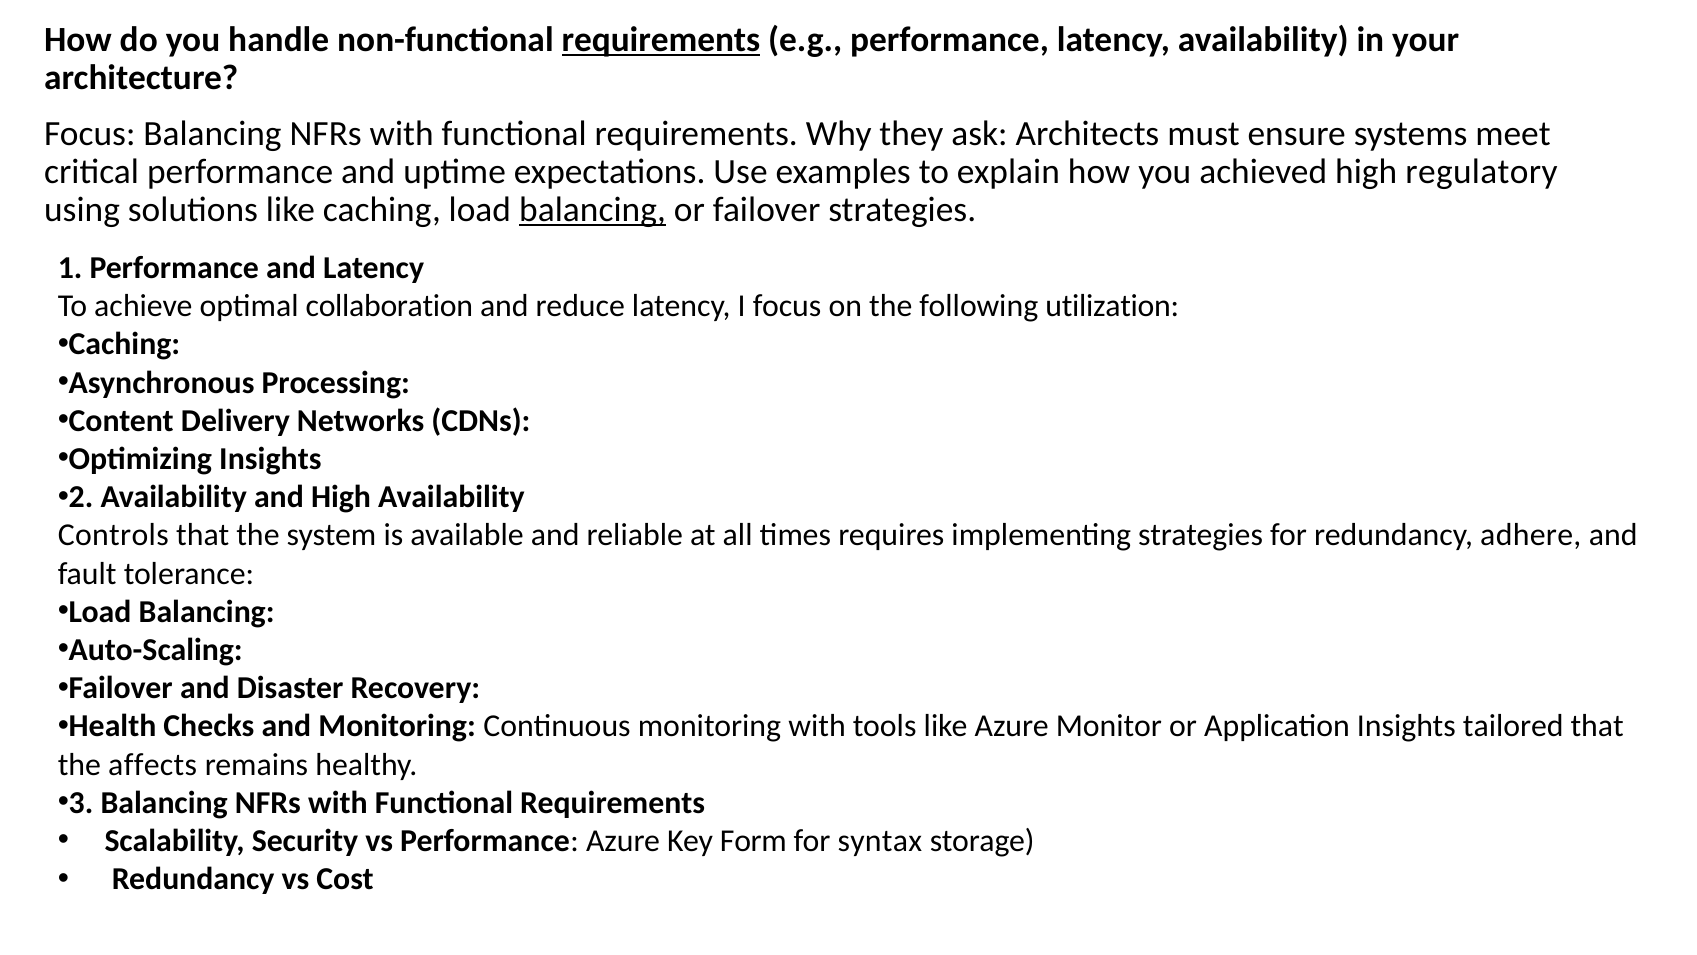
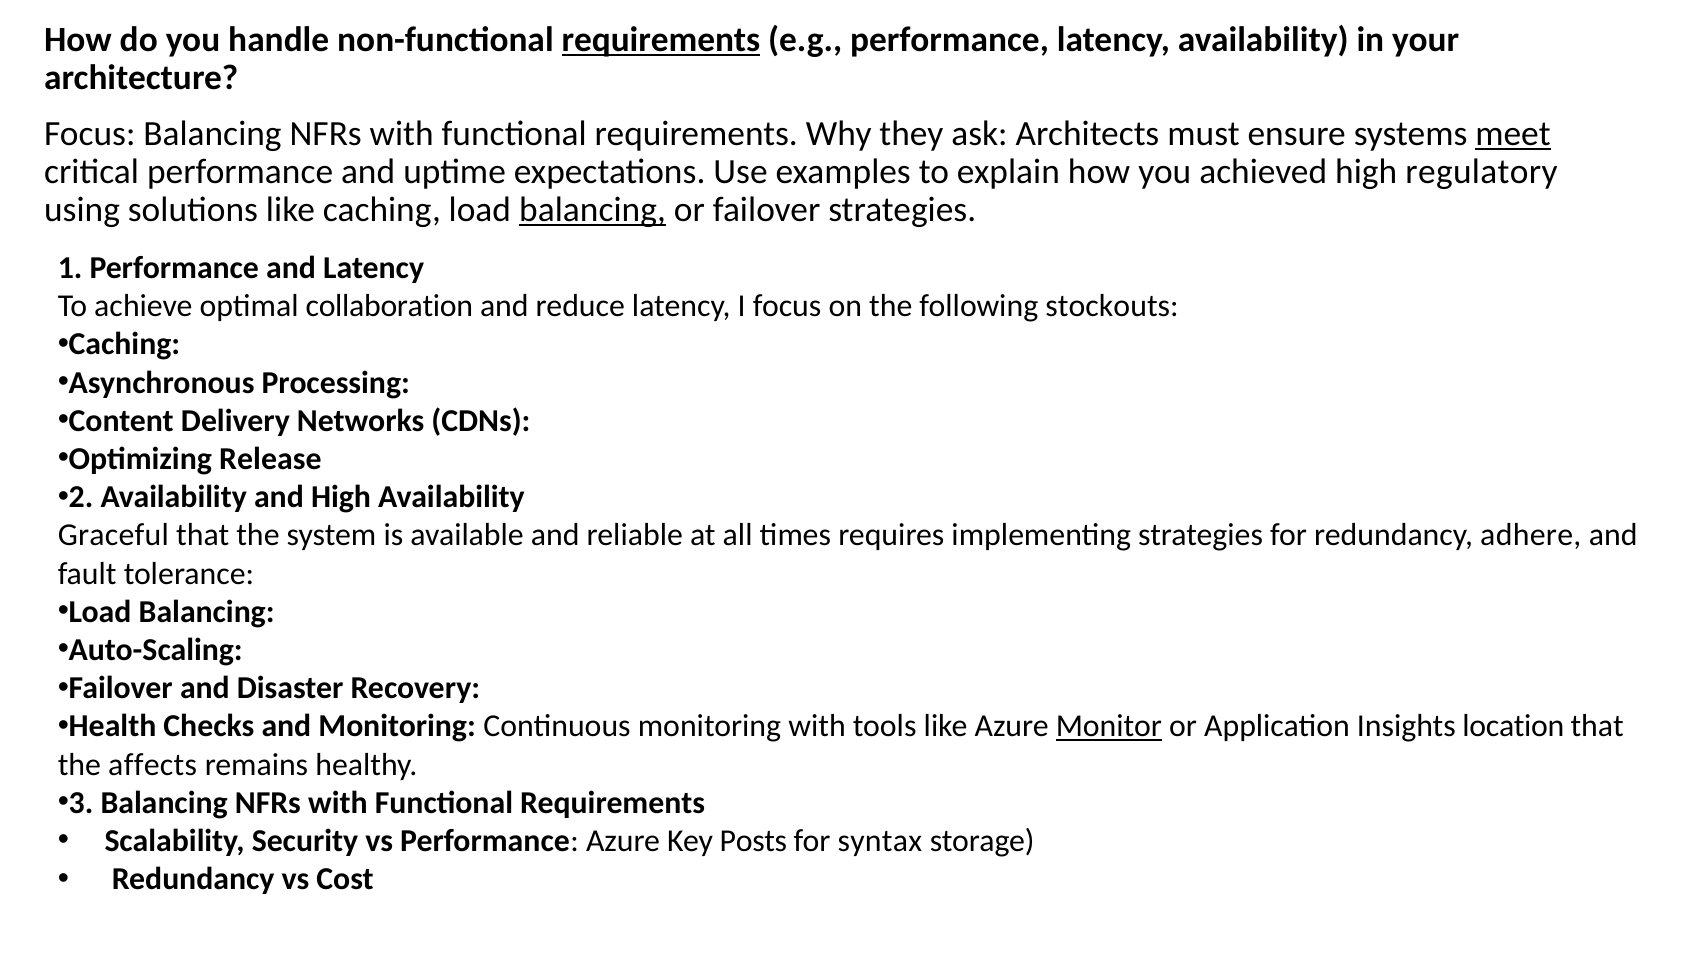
meet underline: none -> present
utilization: utilization -> stockouts
Optimizing Insights: Insights -> Release
Controls: Controls -> Graceful
Monitor underline: none -> present
tailored: tailored -> location
Form: Form -> Posts
